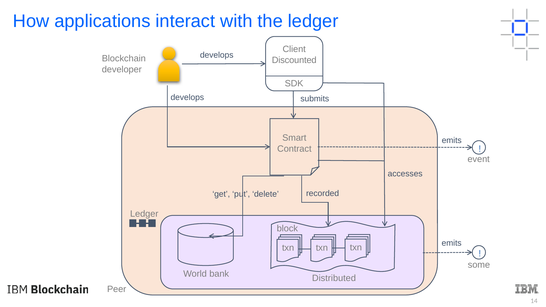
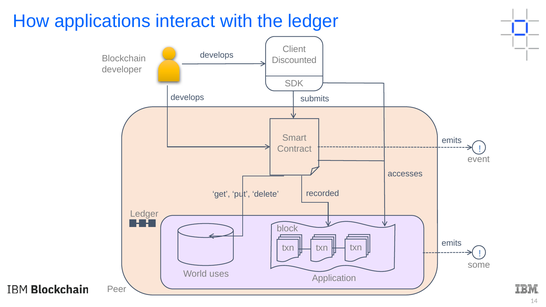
bank: bank -> uses
Distributed: Distributed -> Application
